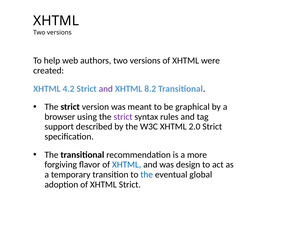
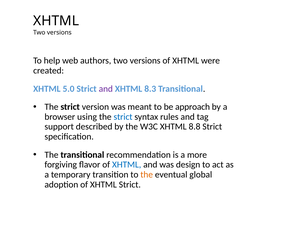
4.2: 4.2 -> 5.0
8.2: 8.2 -> 8.3
graphical: graphical -> approach
strict at (123, 117) colour: purple -> blue
2.0: 2.0 -> 8.8
the at (147, 175) colour: blue -> orange
